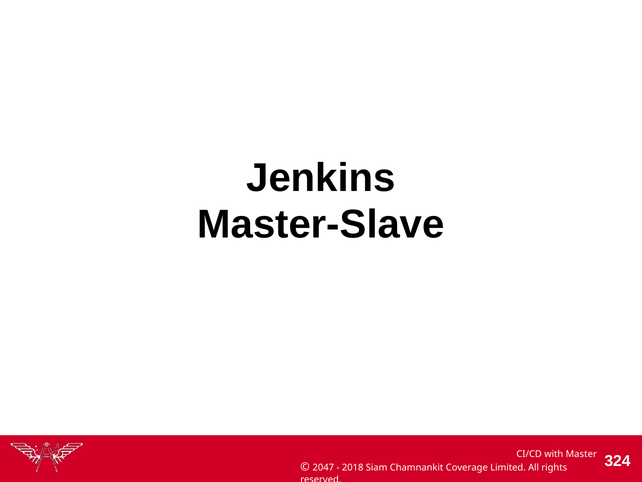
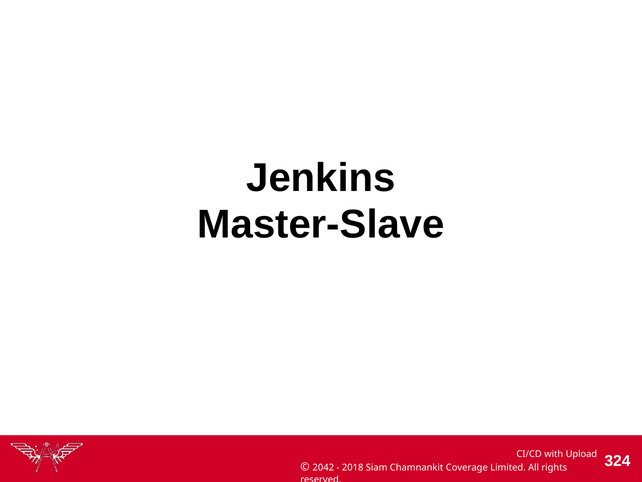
Master: Master -> Upload
2047: 2047 -> 2042
